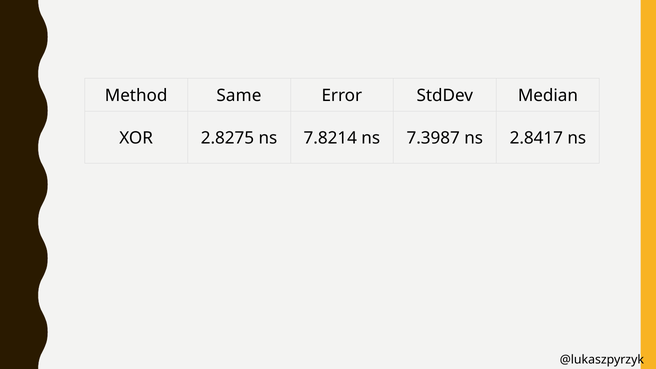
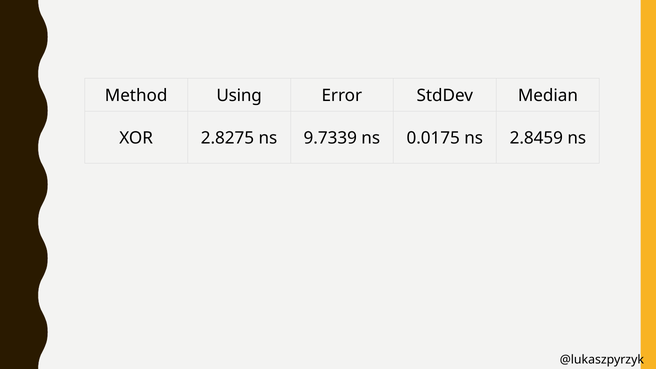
Same: Same -> Using
7.8214: 7.8214 -> 9.7339
7.3987: 7.3987 -> 0.0175
2.8417: 2.8417 -> 2.8459
